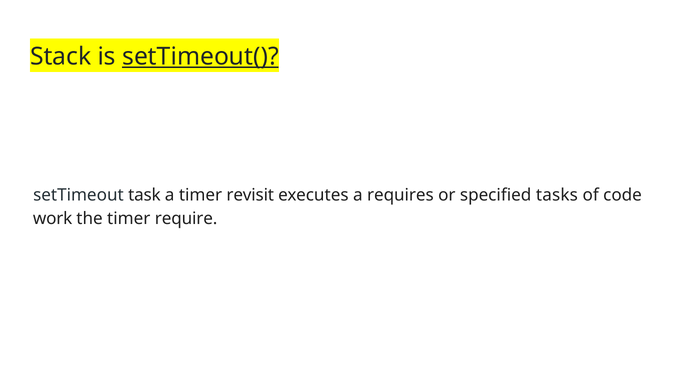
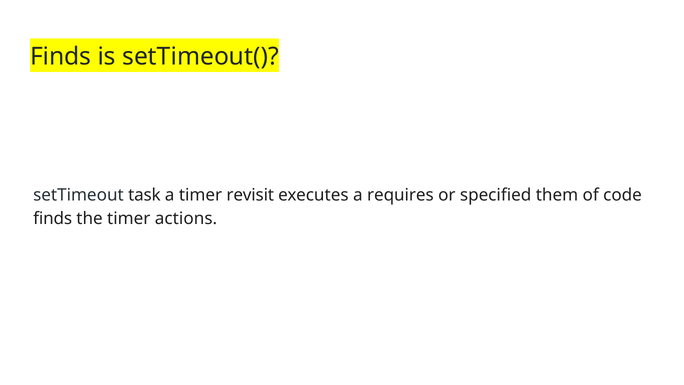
Stack at (61, 57): Stack -> Finds
setTimeout( underline: present -> none
tasks: tasks -> them
work at (53, 218): work -> finds
require: require -> actions
